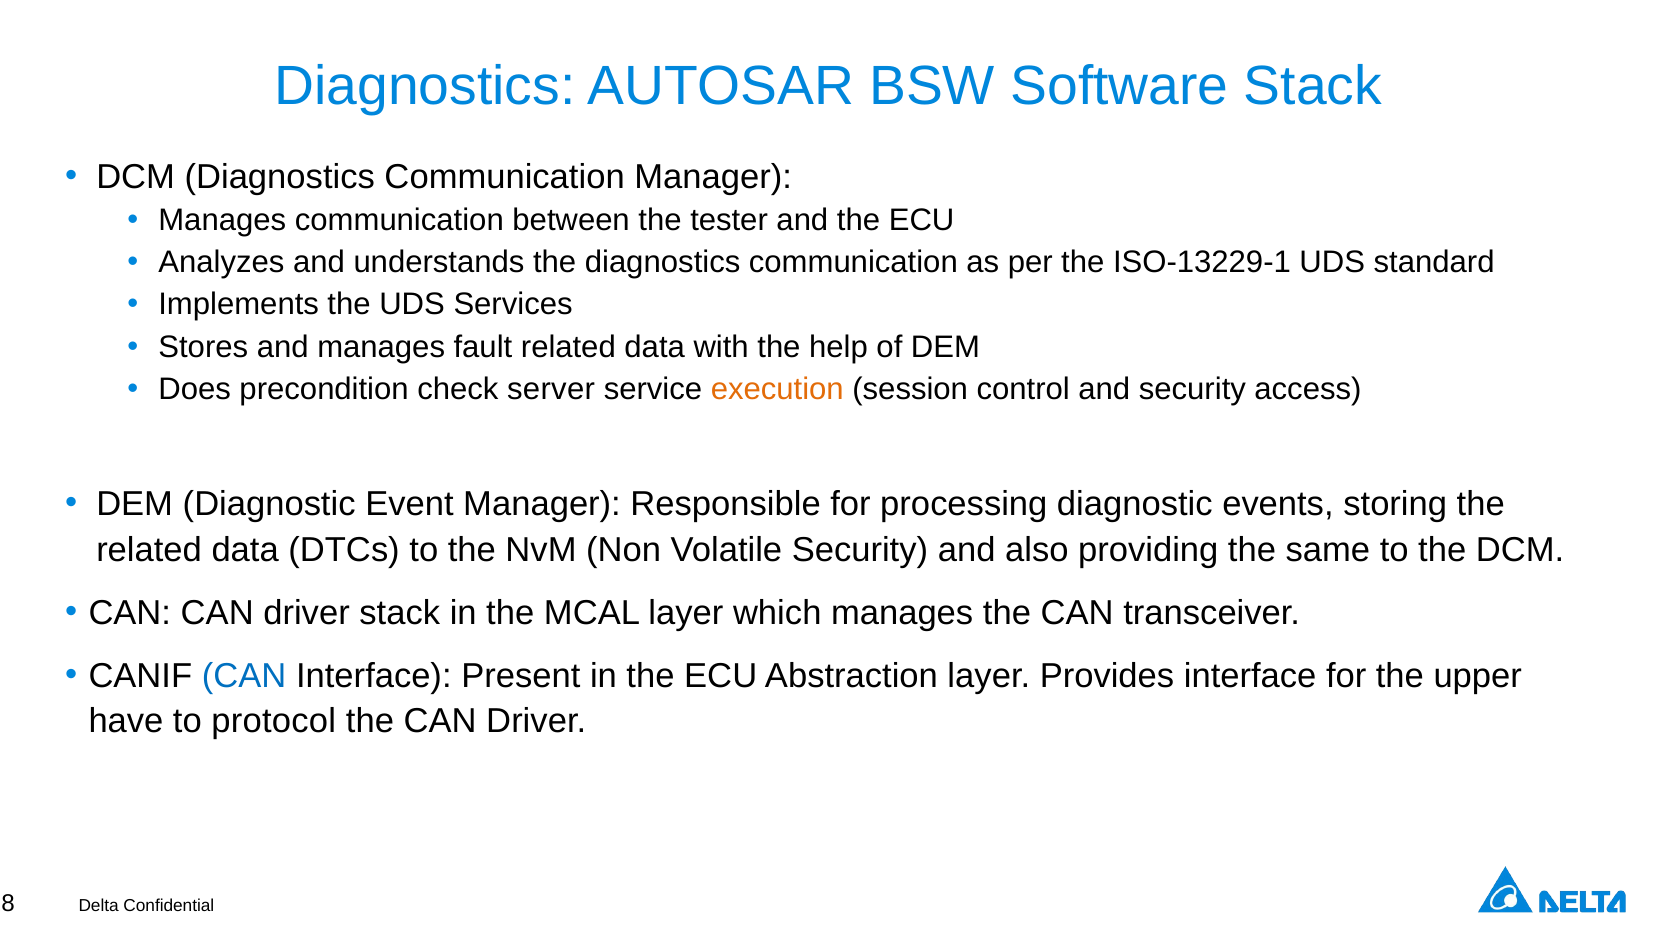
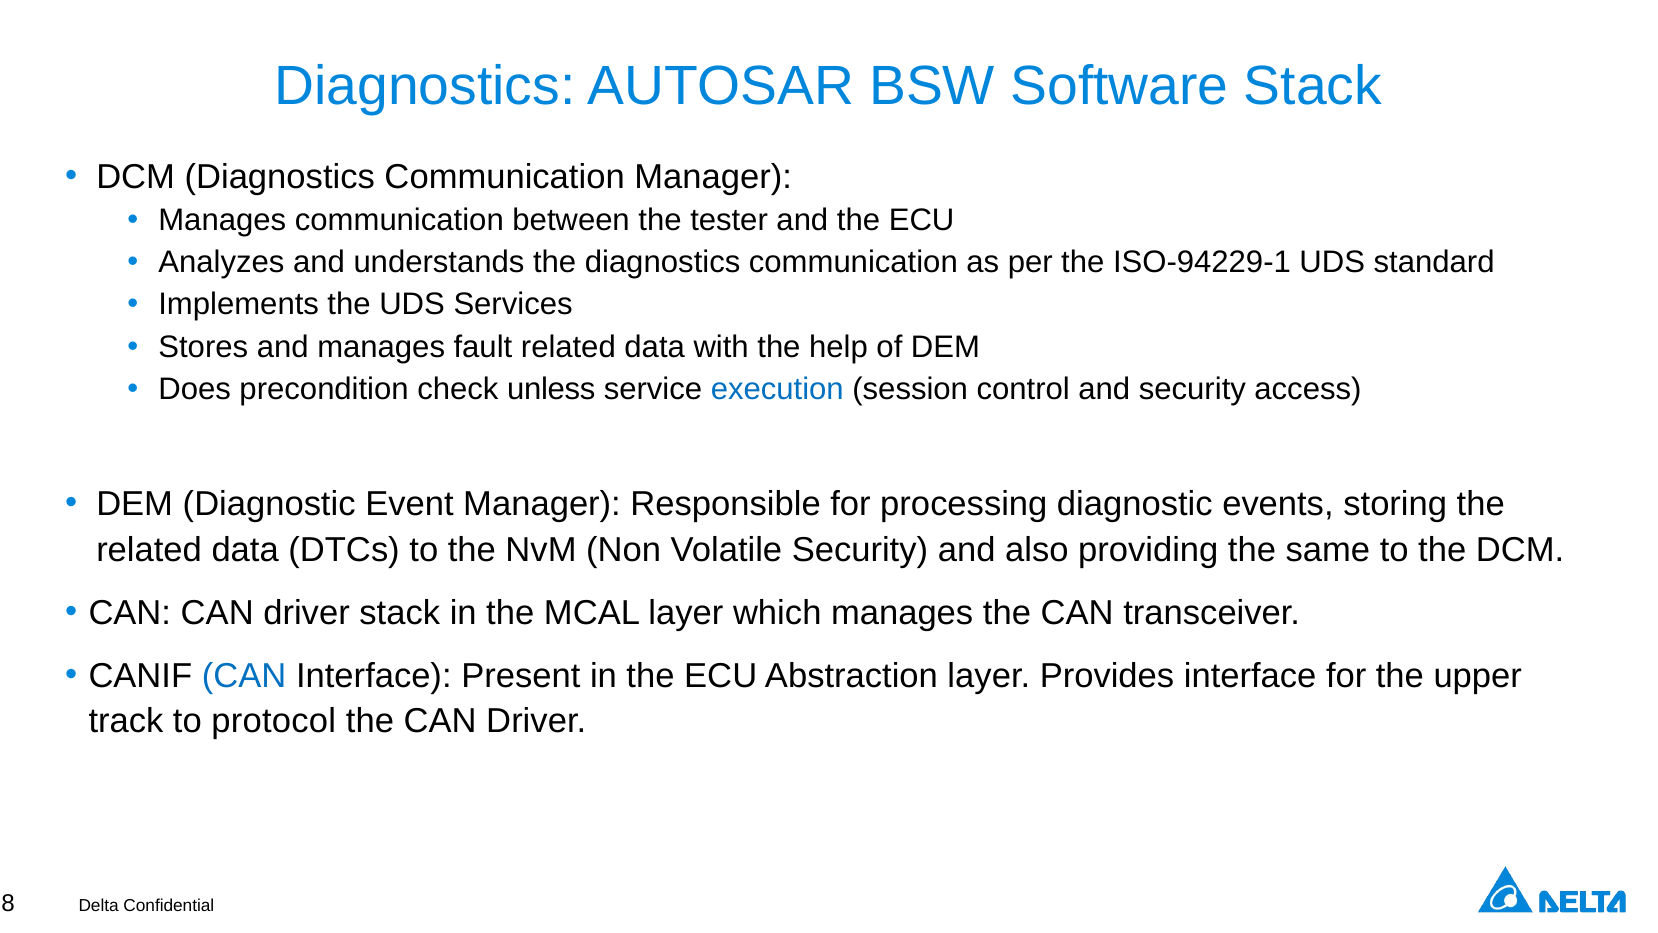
ISO-13229-1: ISO-13229-1 -> ISO-94229-1
server: server -> unless
execution colour: orange -> blue
have: have -> track
